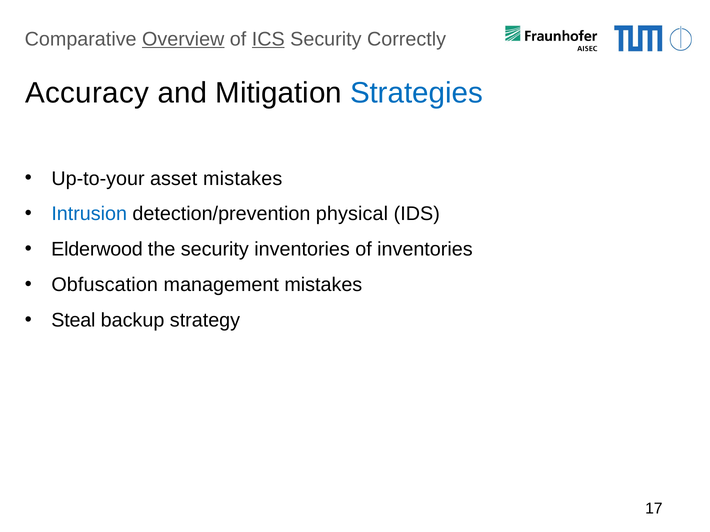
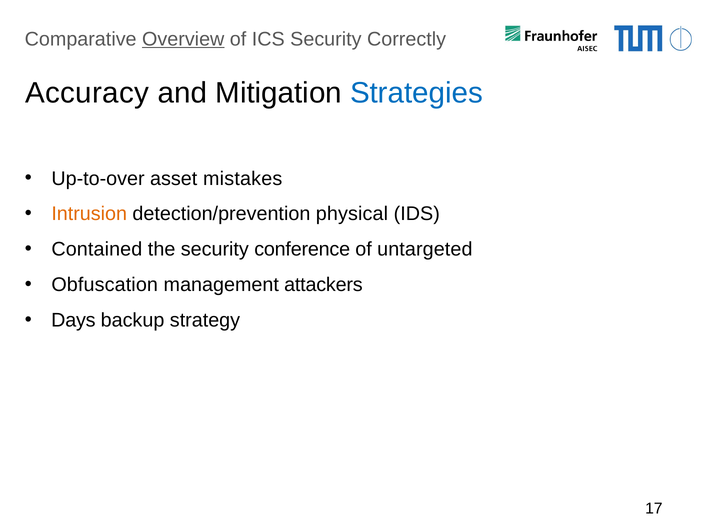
ICS underline: present -> none
Up-to-your: Up-to-your -> Up-to-over
Intrusion colour: blue -> orange
Elderwood: Elderwood -> Contained
security inventories: inventories -> conference
of inventories: inventories -> untargeted
management mistakes: mistakes -> attackers
Steal: Steal -> Days
